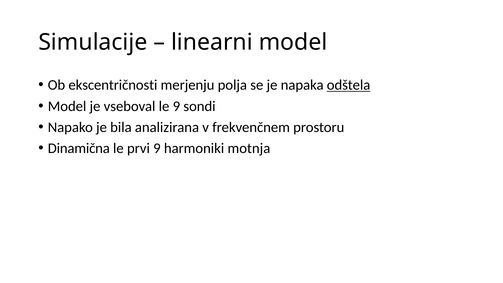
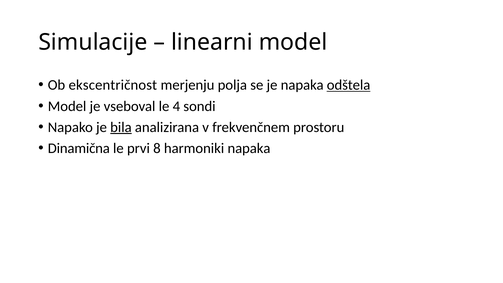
ekscentričnosti: ekscentričnosti -> ekscentričnost
le 9: 9 -> 4
bila underline: none -> present
prvi 9: 9 -> 8
harmoniki motnja: motnja -> napaka
